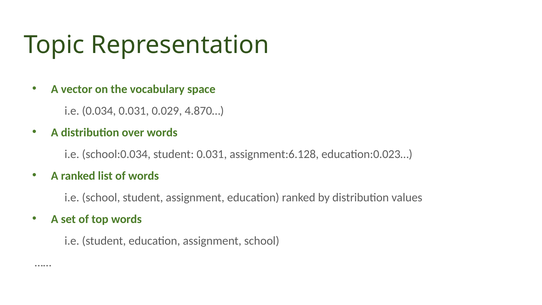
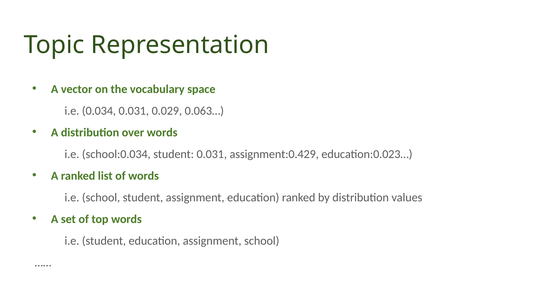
4.870…: 4.870… -> 0.063…
assignment:6.128: assignment:6.128 -> assignment:0.429
